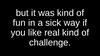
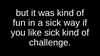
like real: real -> sick
